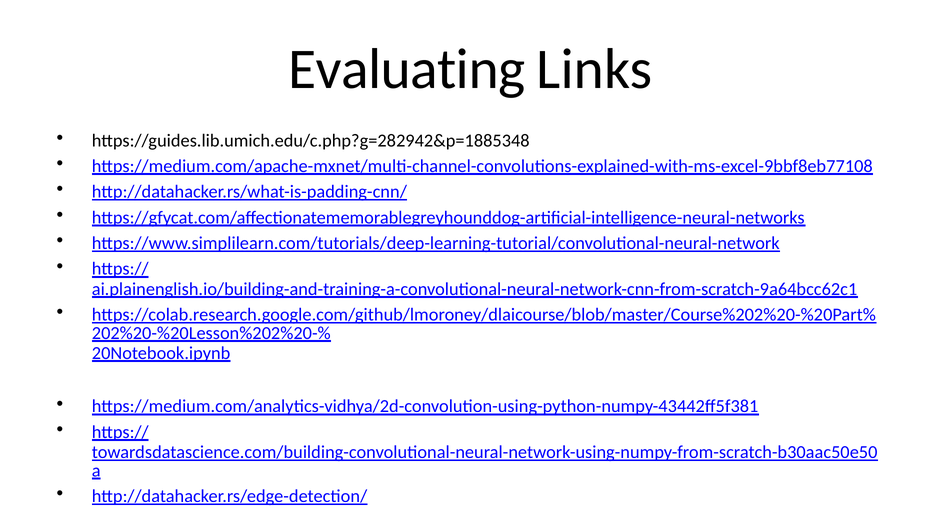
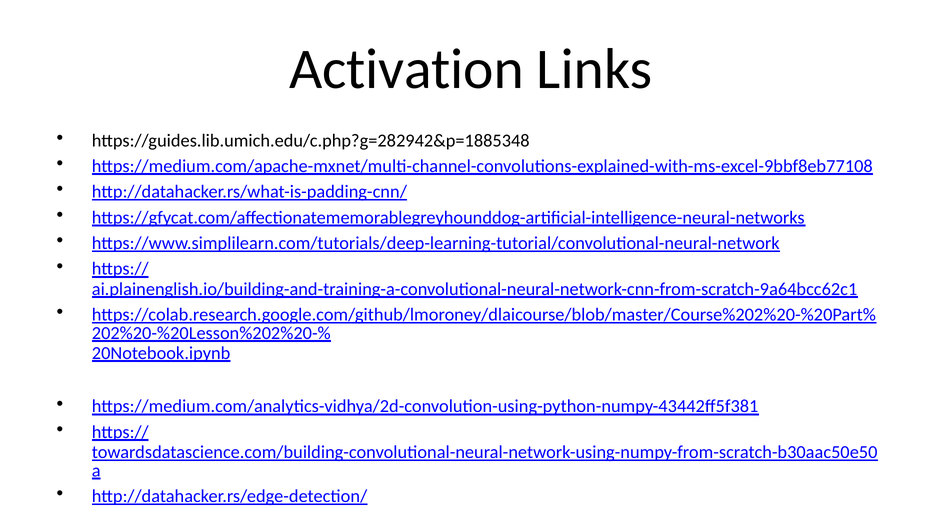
Evaluating: Evaluating -> Activation
